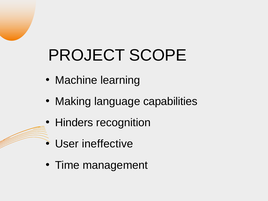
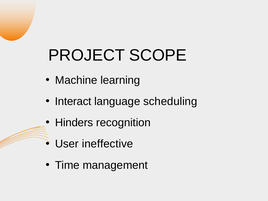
Making: Making -> Interact
capabilities: capabilities -> scheduling
